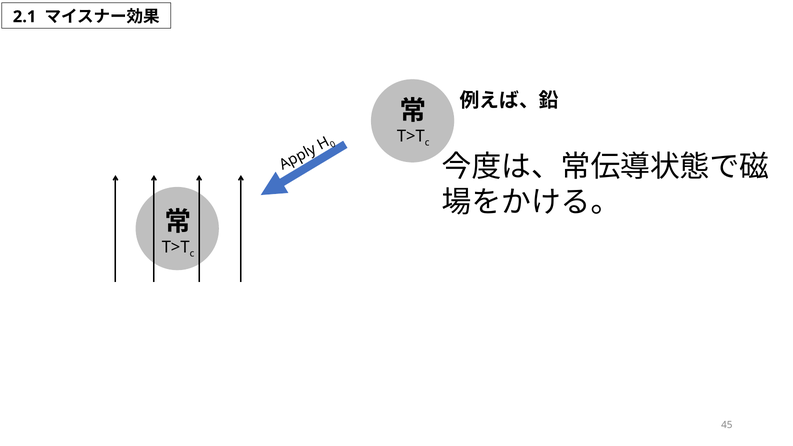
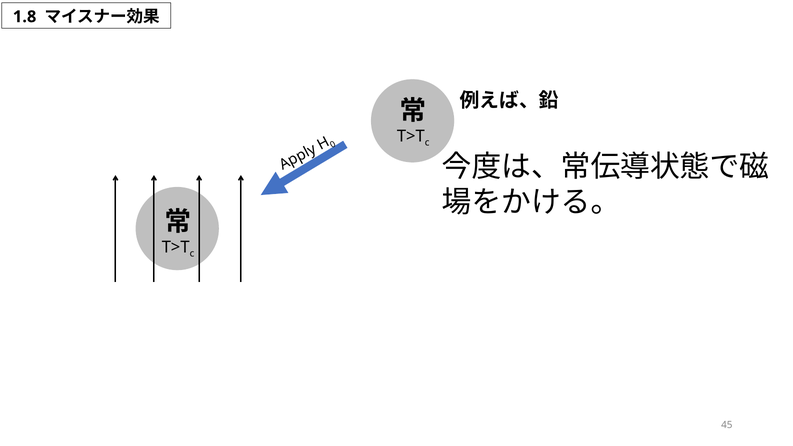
2.1: 2.1 -> 1.8
